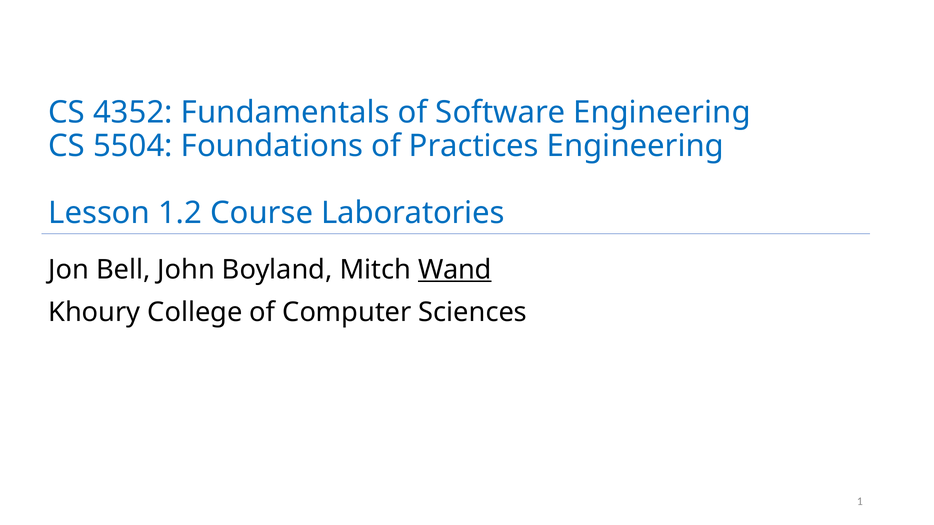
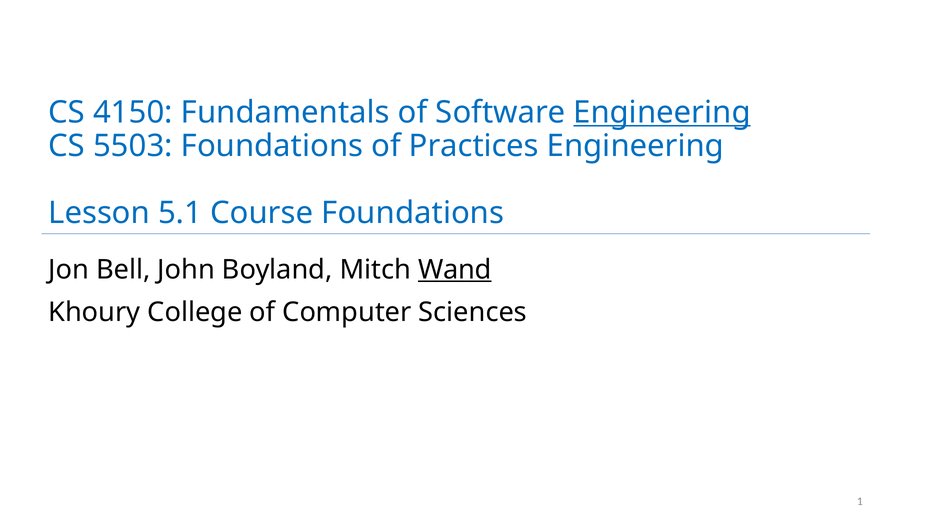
4352: 4352 -> 4150
Engineering at (662, 112) underline: none -> present
5504: 5504 -> 5503
1.2: 1.2 -> 5.1
Course Laboratories: Laboratories -> Foundations
